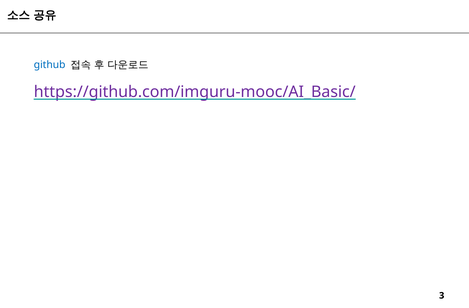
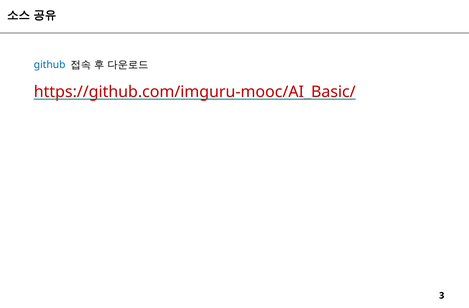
https://github.com/imguru-mooc/AI_Basic/ colour: purple -> red
